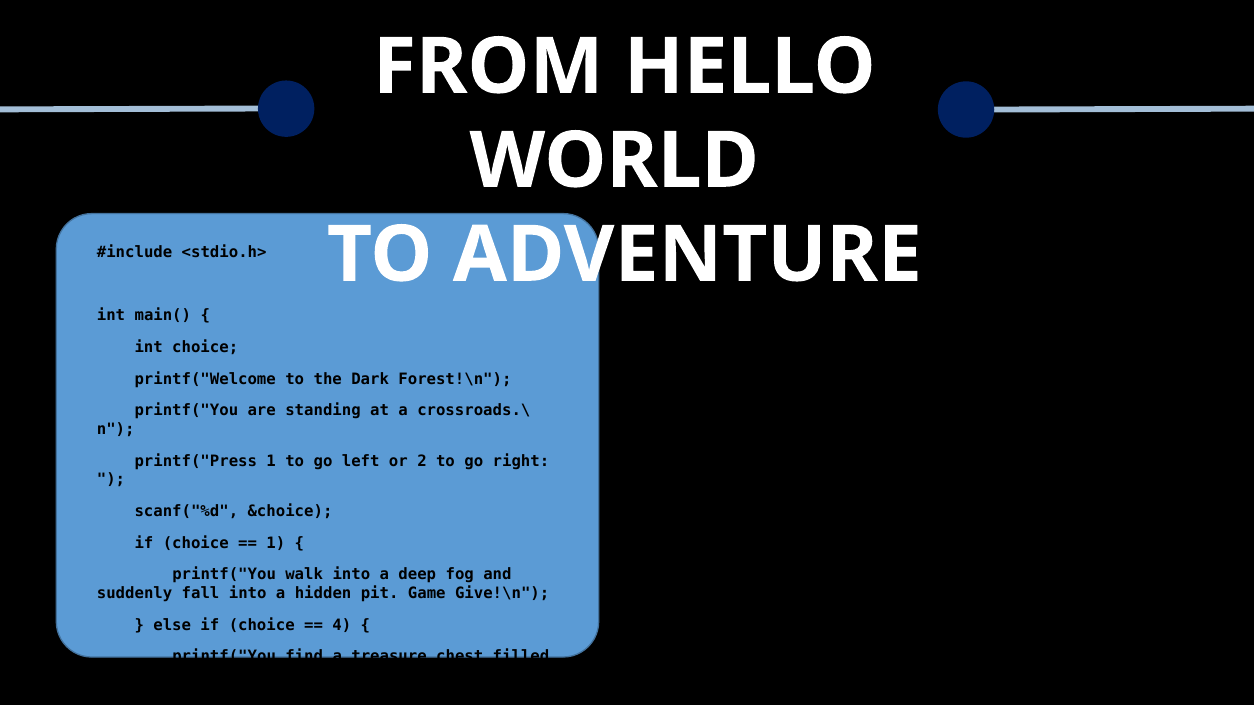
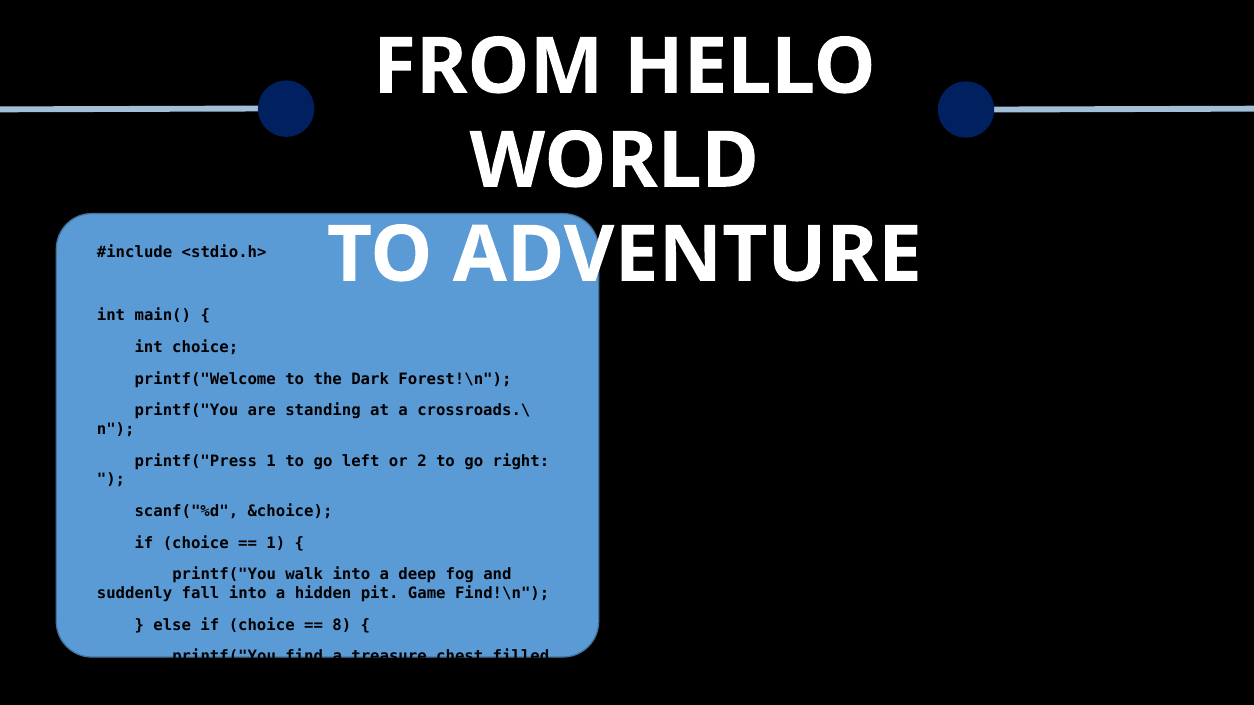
Give!\n: Give!\n -> Find!\n
4: 4 -> 8
